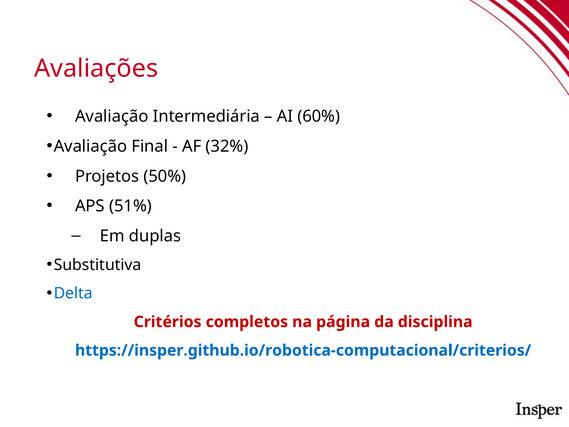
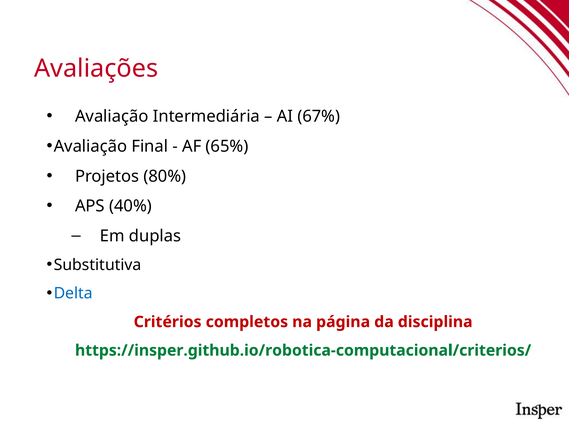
60%: 60% -> 67%
32%: 32% -> 65%
50%: 50% -> 80%
51%: 51% -> 40%
https://insper.github.io/robotica-computacional/criterios/ colour: blue -> green
